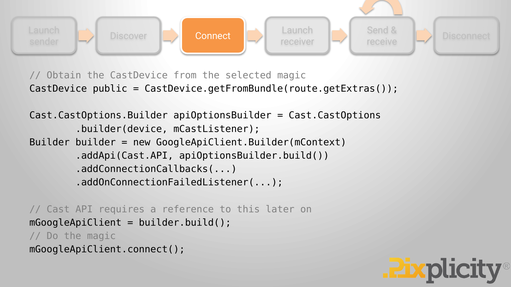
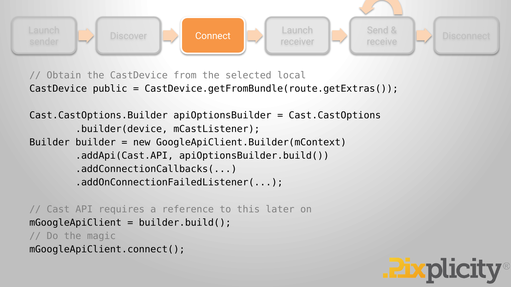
selected magic: magic -> local
